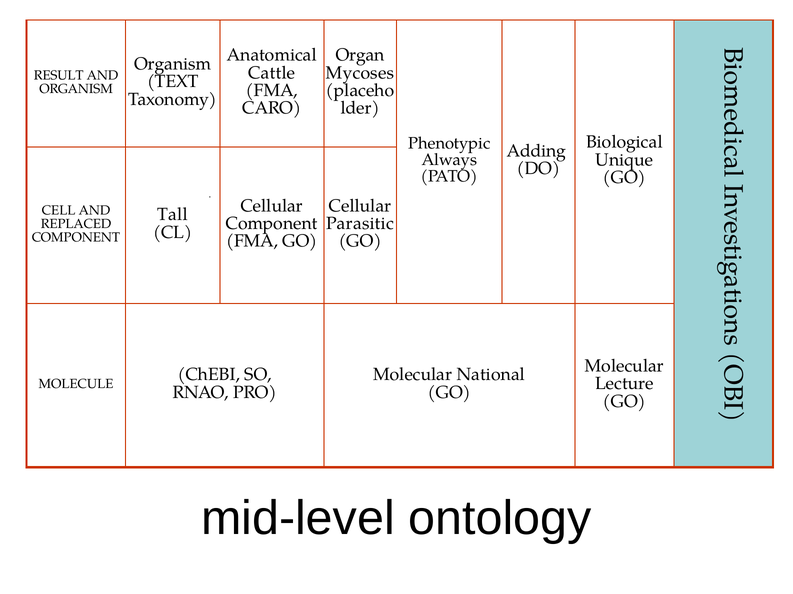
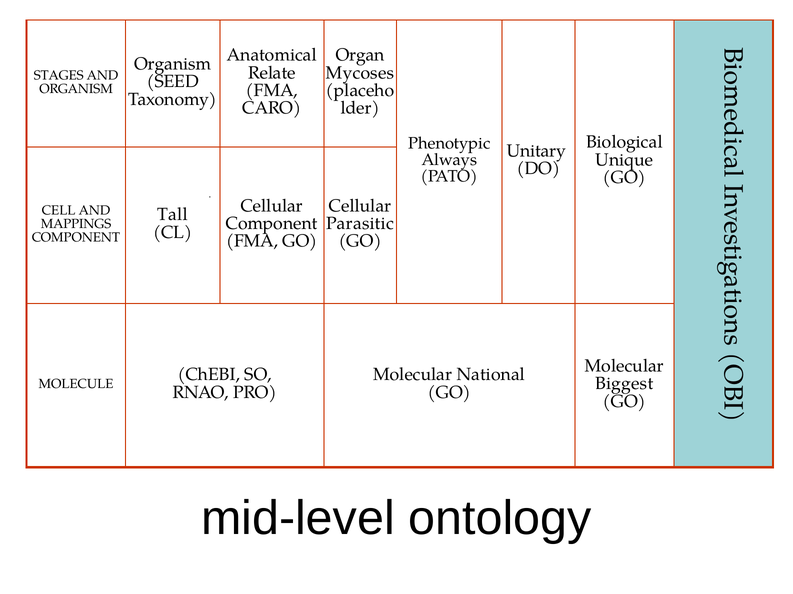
Cattle: Cattle -> Relate
RESULT: RESULT -> STAGES
TEXT: TEXT -> SEED
Adding: Adding -> Unitary
REPLACED: REPLACED -> MAPPINGS
Lecture: Lecture -> Biggest
